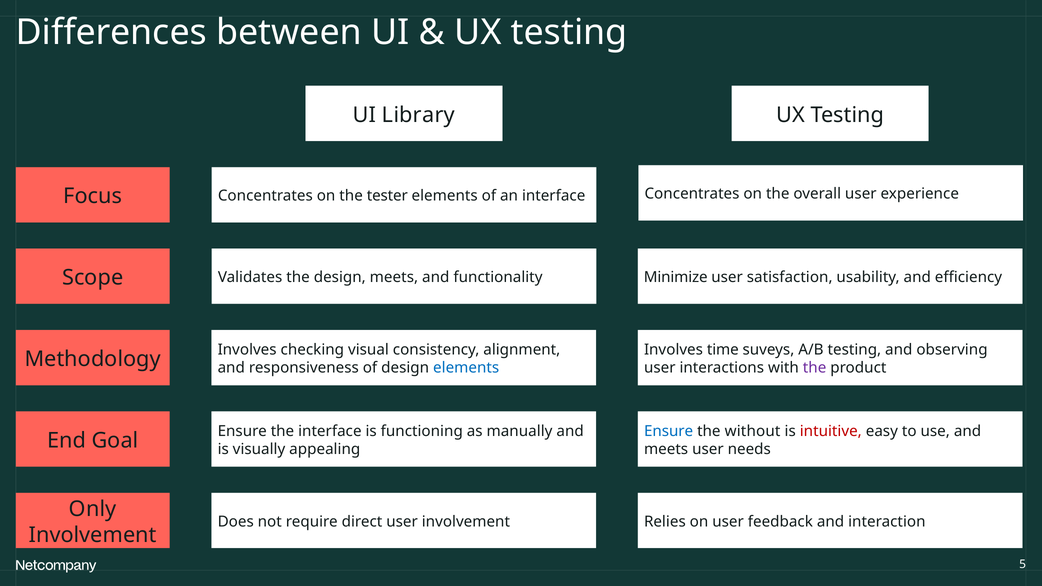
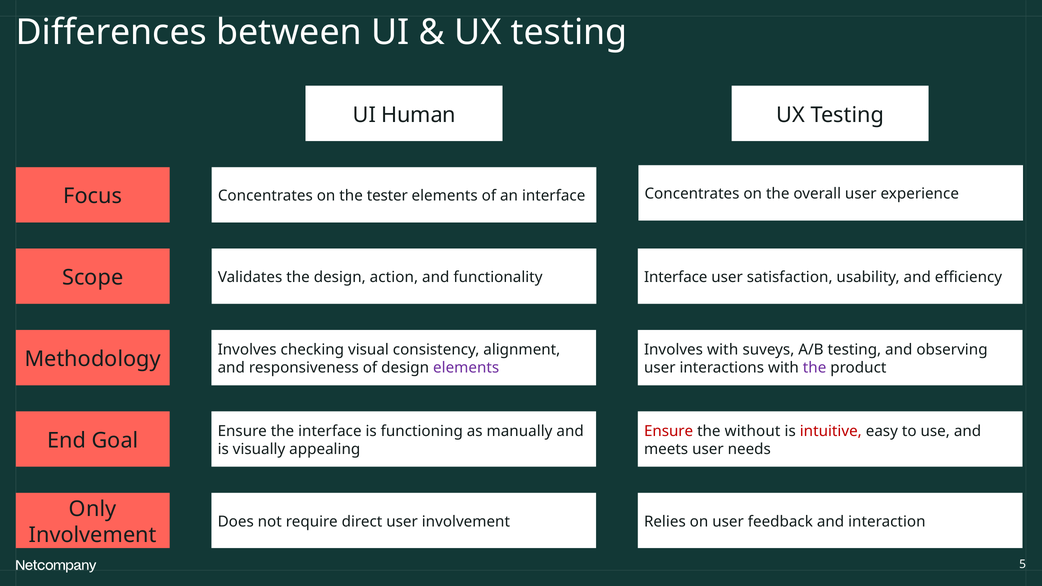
Library: Library -> Human
design meets: meets -> action
functionality Minimize: Minimize -> Interface
Involves time: time -> with
elements at (466, 368) colour: blue -> purple
Ensure at (669, 431) colour: blue -> red
